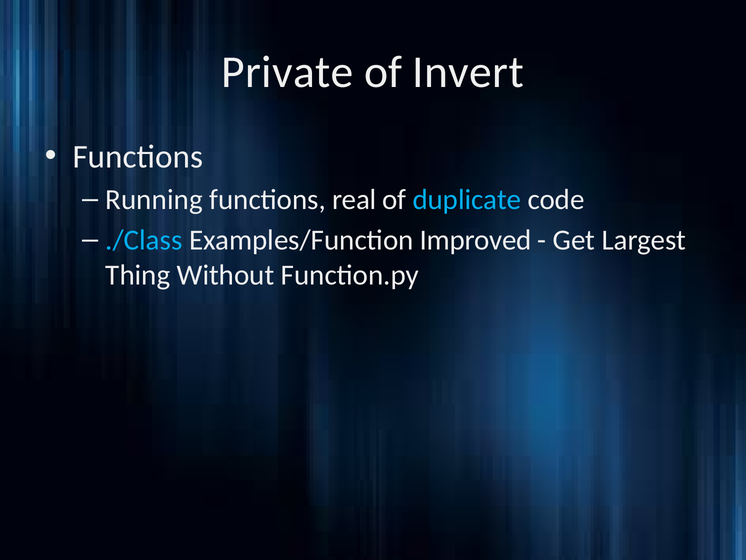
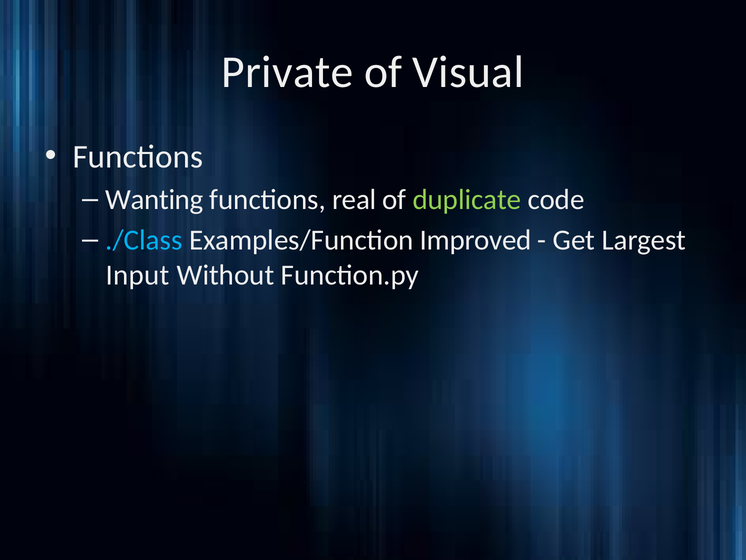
Invert: Invert -> Visual
Running: Running -> Wanting
duplicate colour: light blue -> light green
Thing: Thing -> Input
